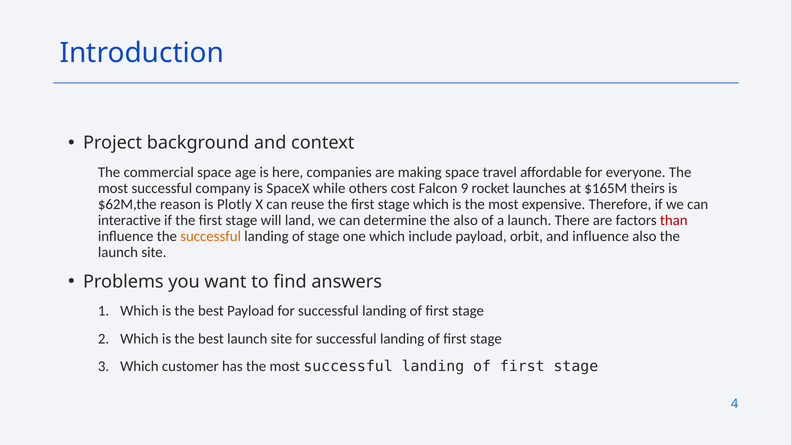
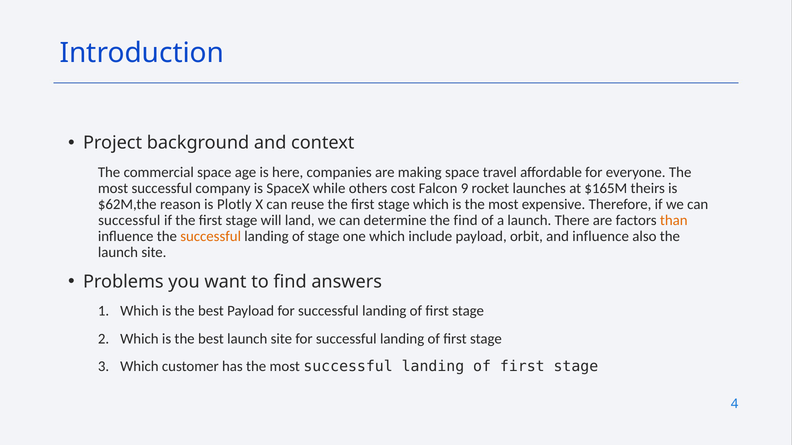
interactive at (129, 221): interactive -> successful
the also: also -> find
than colour: red -> orange
